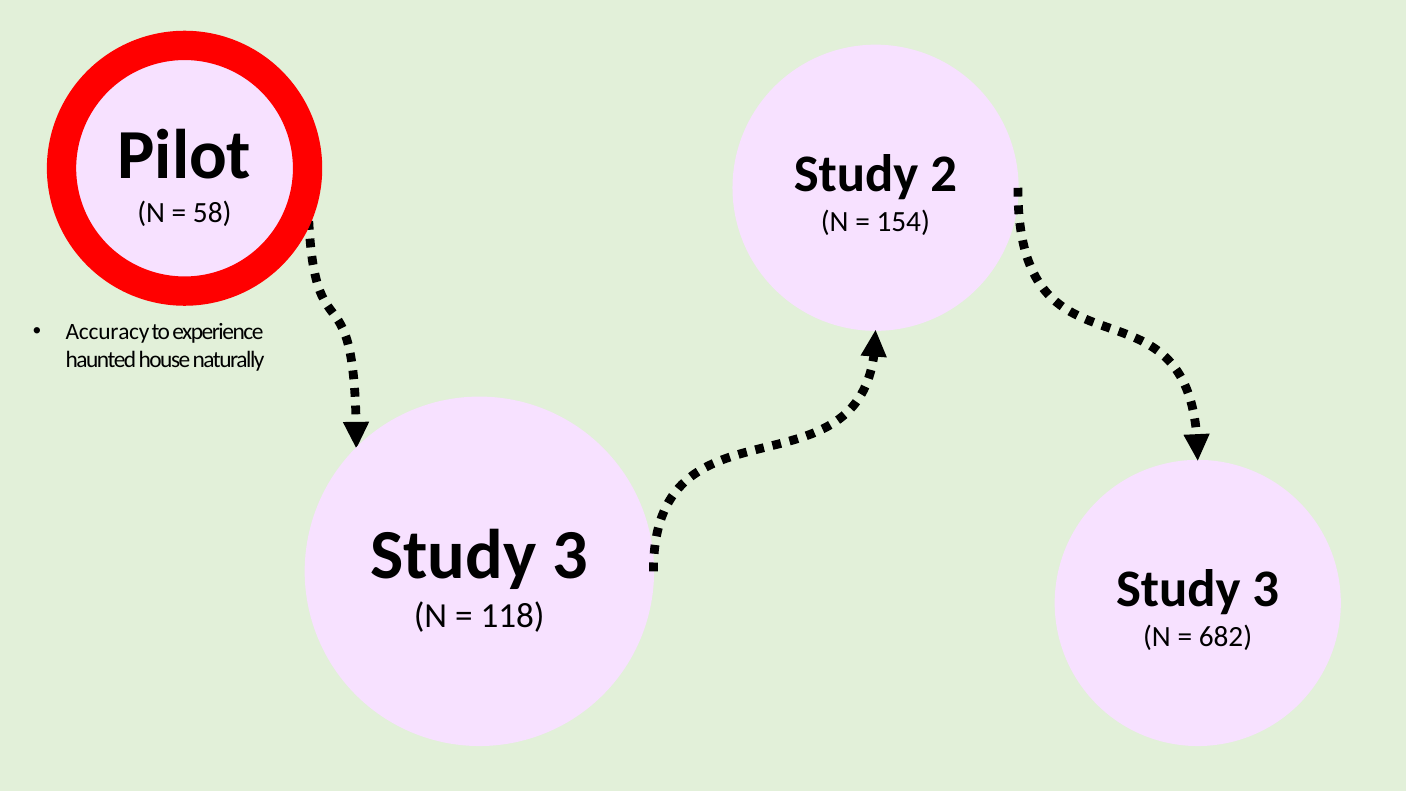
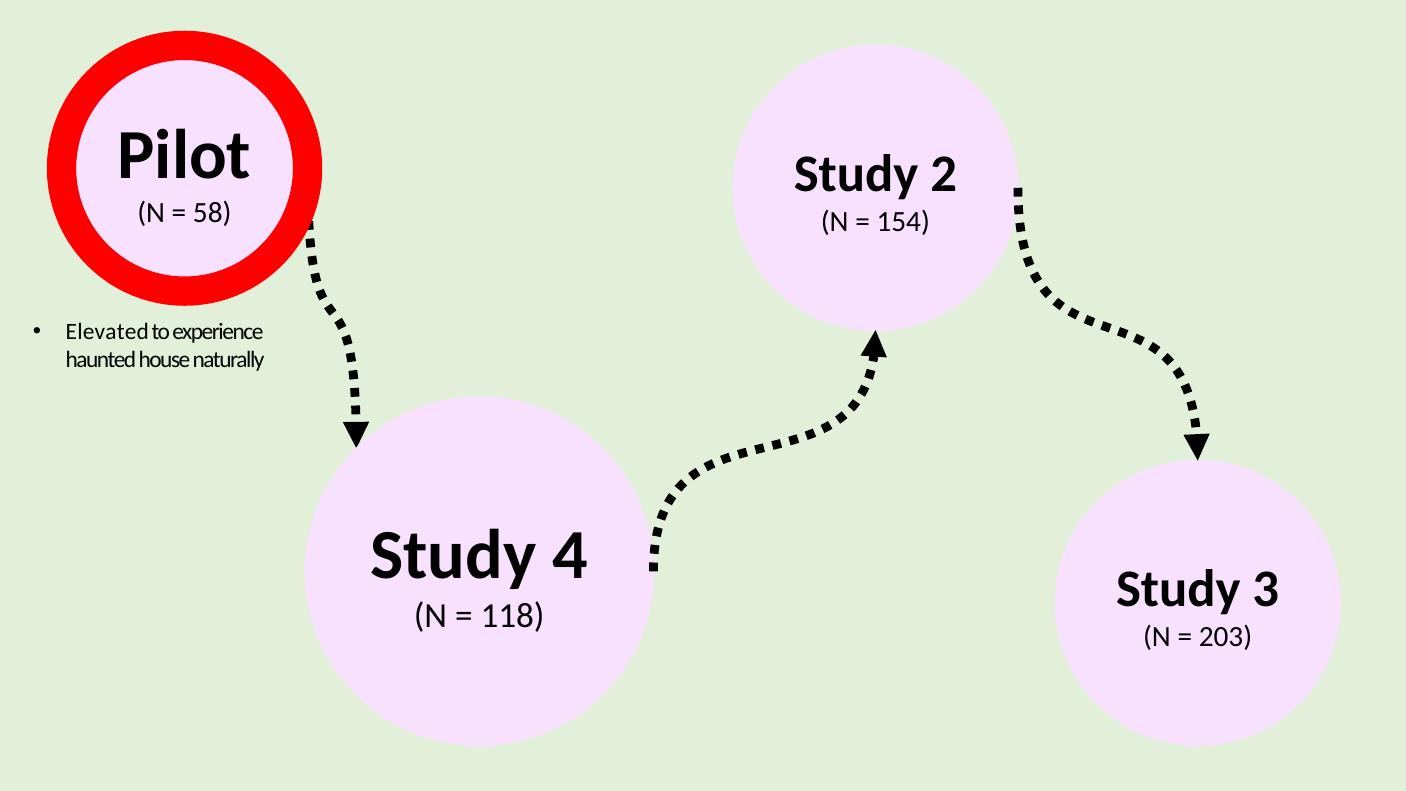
Accuracy: Accuracy -> Elevated
3 at (570, 555): 3 -> 4
682: 682 -> 203
